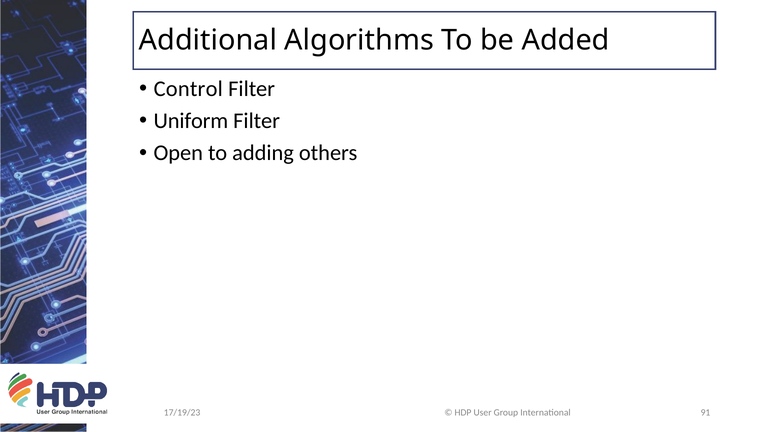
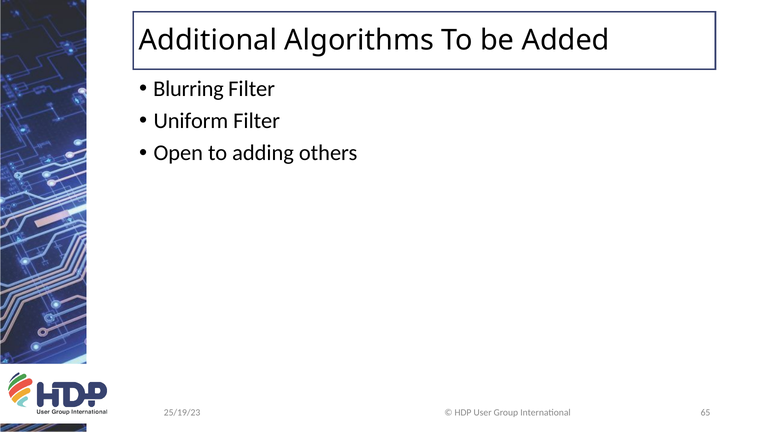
Control: Control -> Blurring
91: 91 -> 65
17/19/23: 17/19/23 -> 25/19/23
